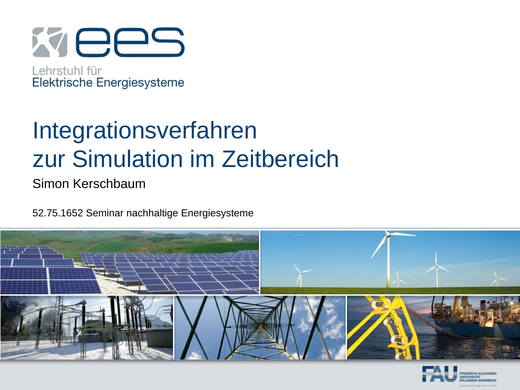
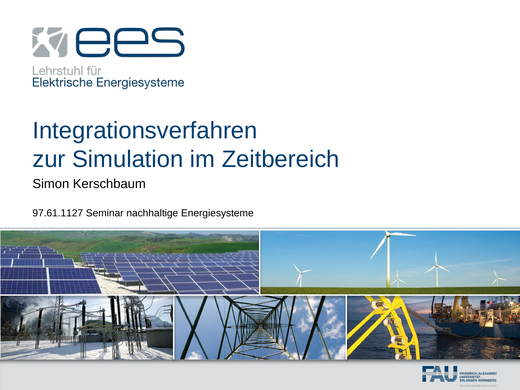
52.75.1652: 52.75.1652 -> 97.61.1127
